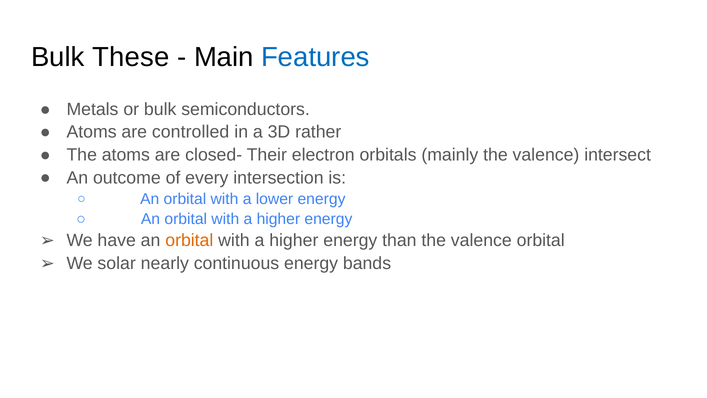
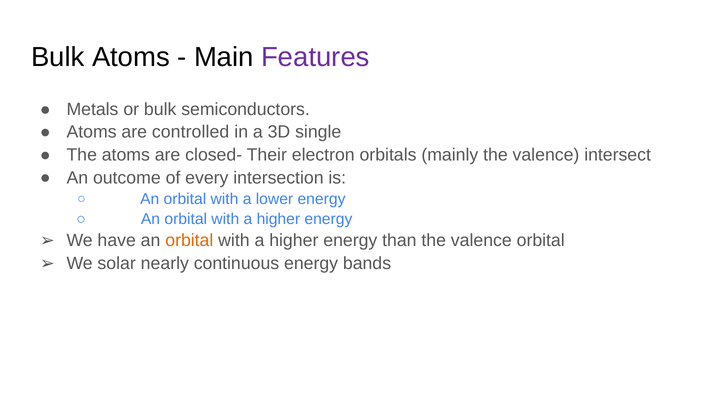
Bulk These: These -> Atoms
Features colour: blue -> purple
rather: rather -> single
